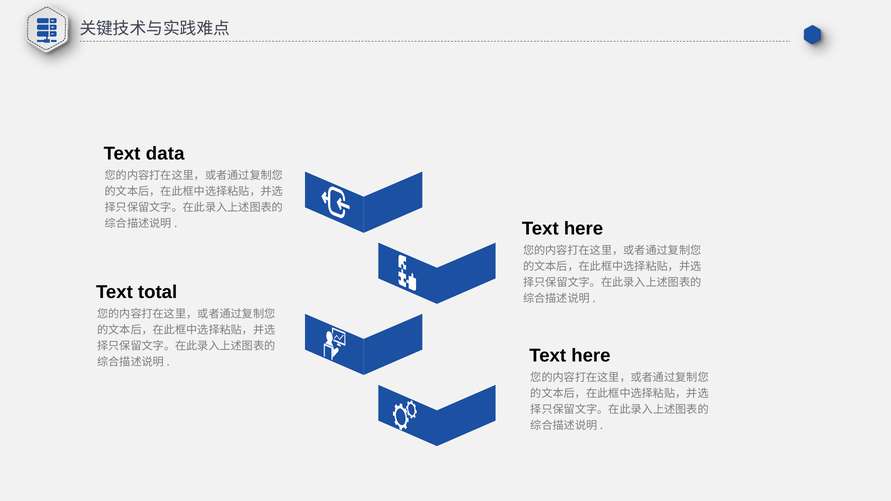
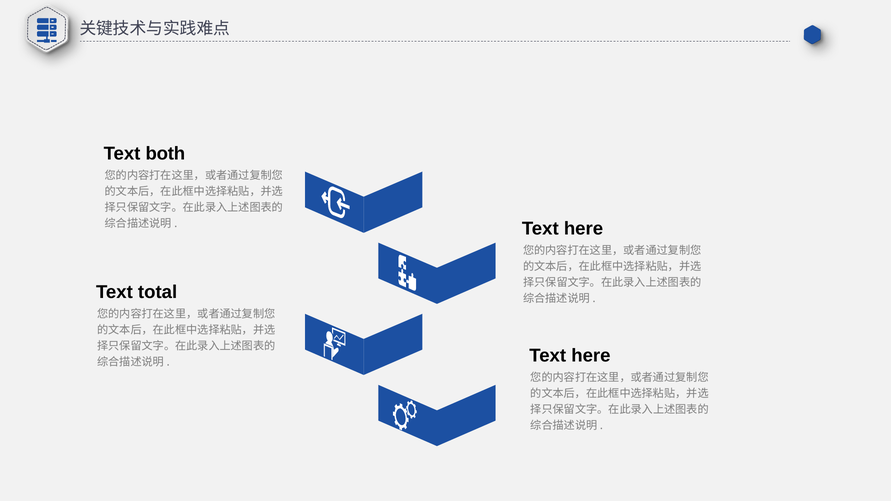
data: data -> both
